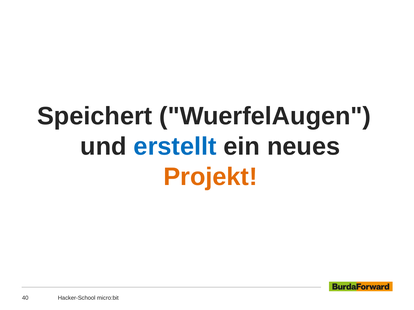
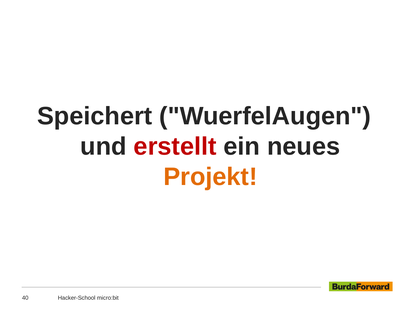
erstellt colour: blue -> red
